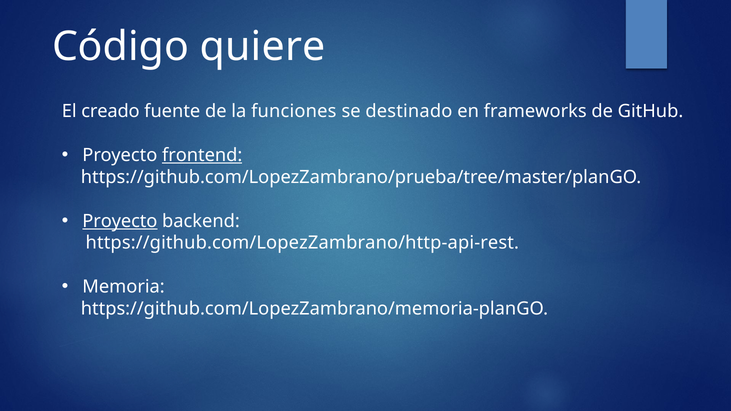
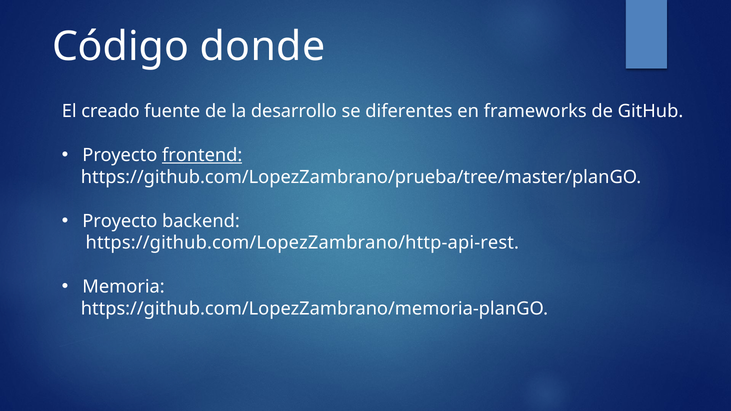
quiere: quiere -> donde
funciones: funciones -> desarrollo
destinado: destinado -> diferentes
Proyecto at (120, 221) underline: present -> none
